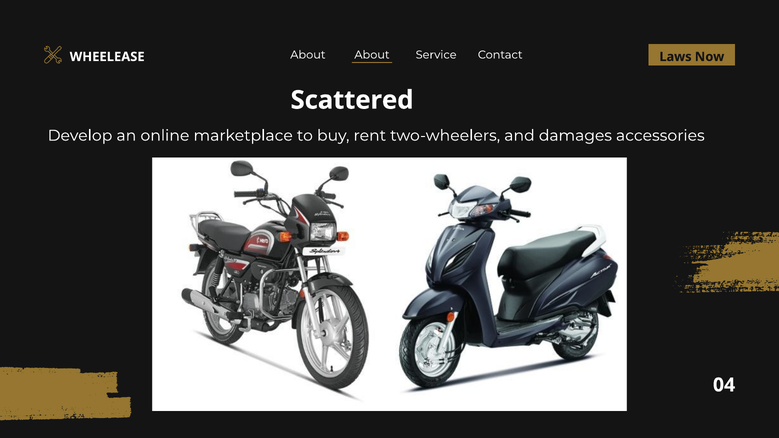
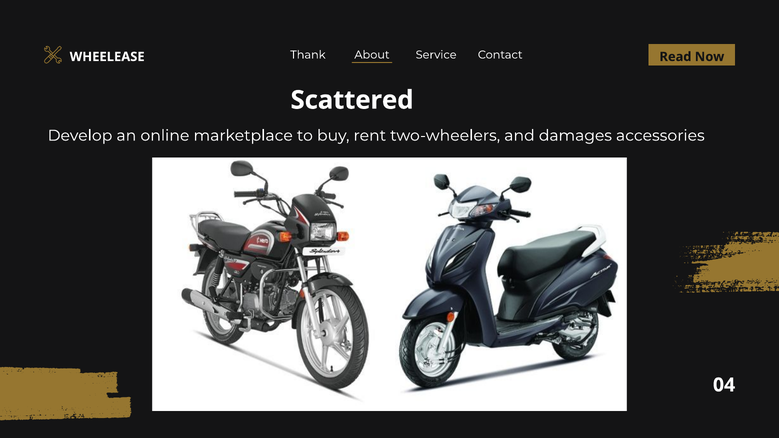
WHEELEASE About: About -> Thank
Laws: Laws -> Read
